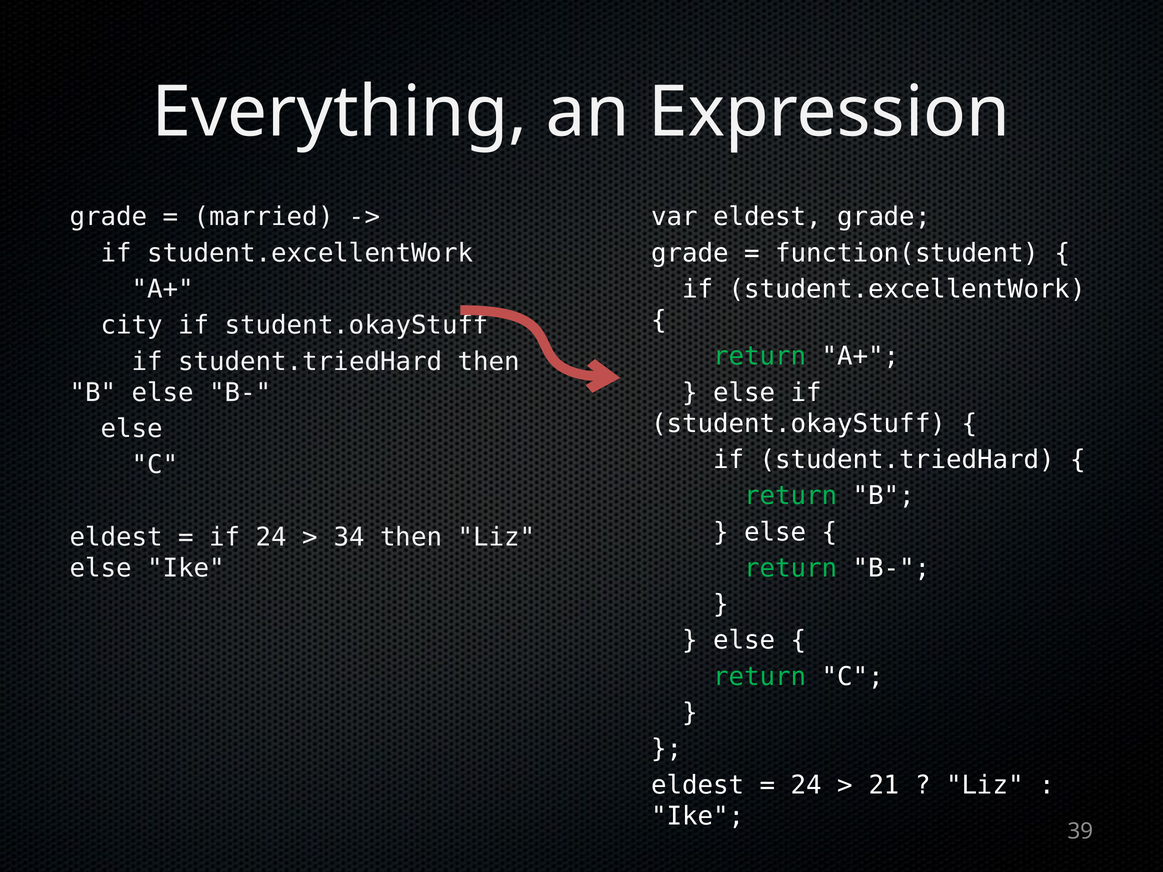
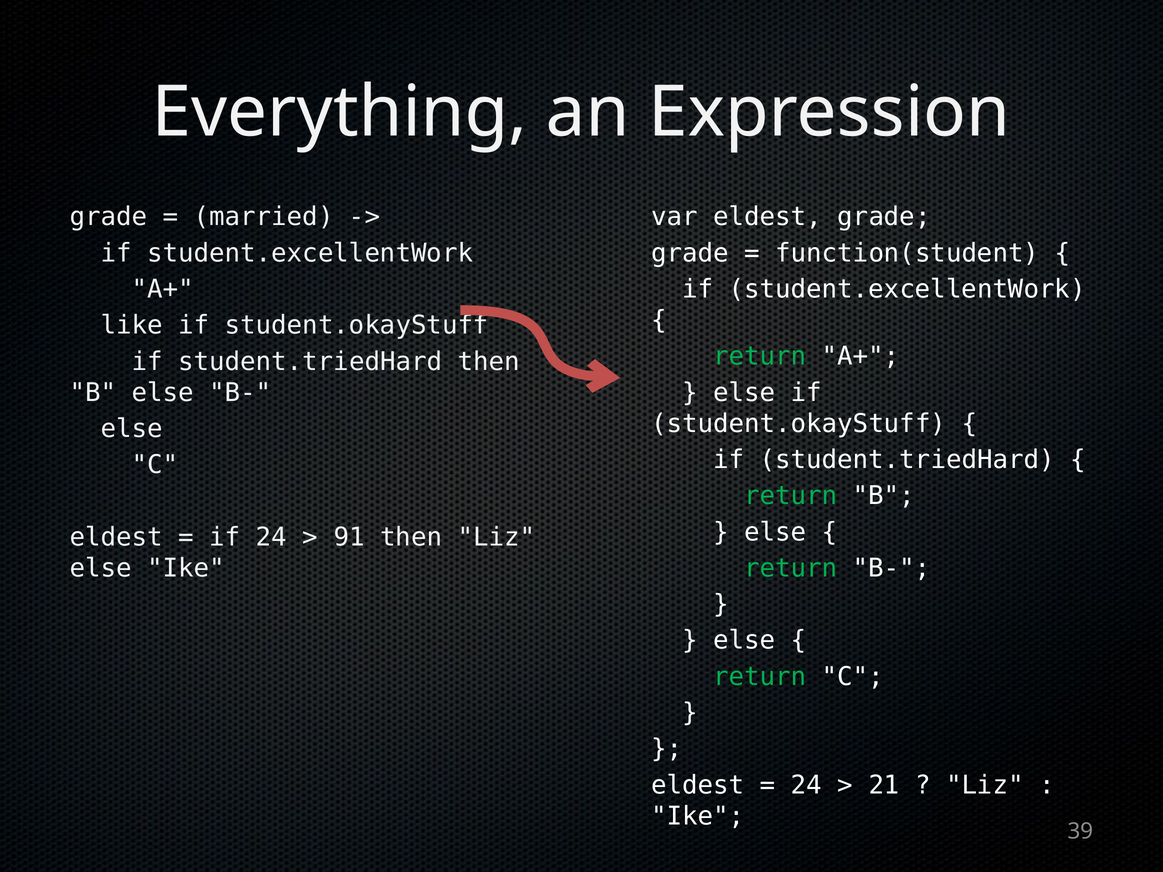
city: city -> like
34: 34 -> 91
